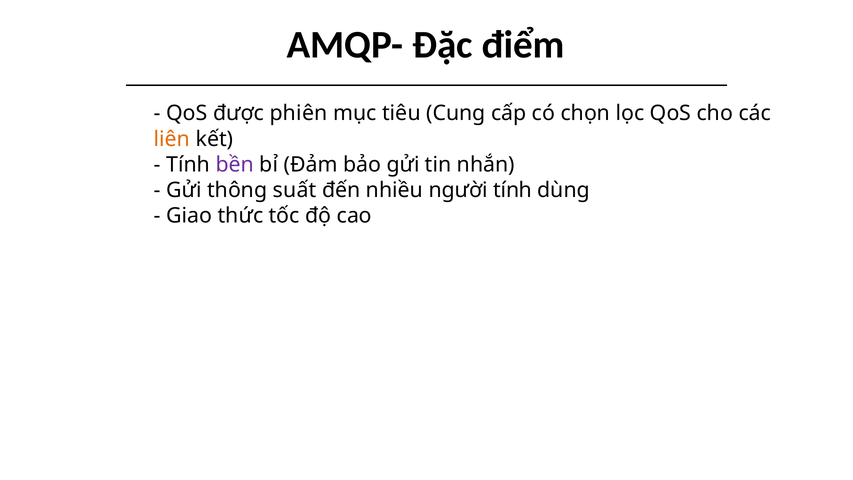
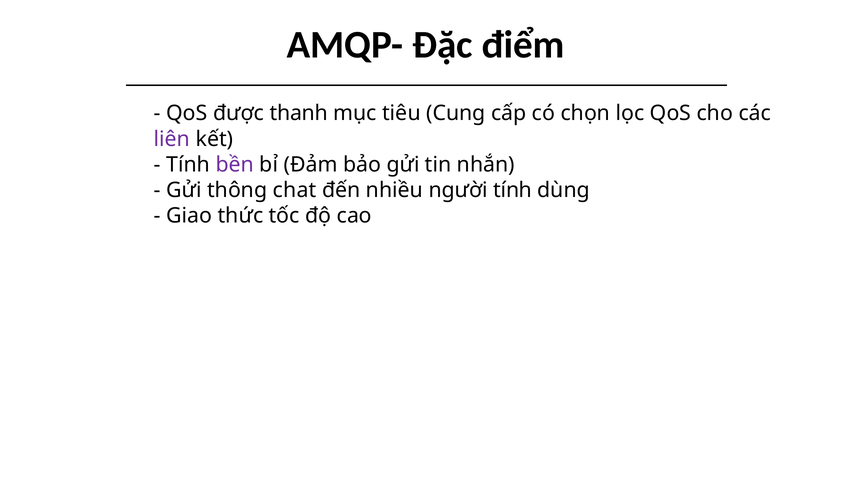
phiên: phiên -> thanh
liên colour: orange -> purple
suất: suất -> chat
